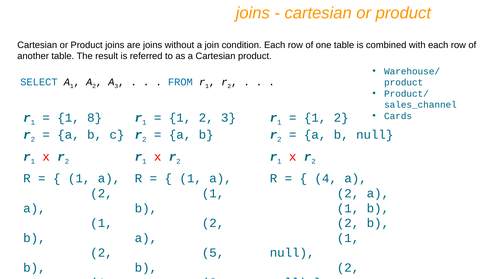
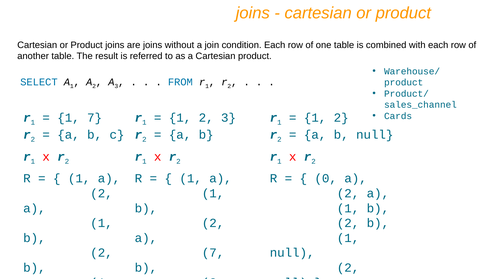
1 8: 8 -> 7
4 at (326, 179): 4 -> 0
5 at (213, 253): 5 -> 7
